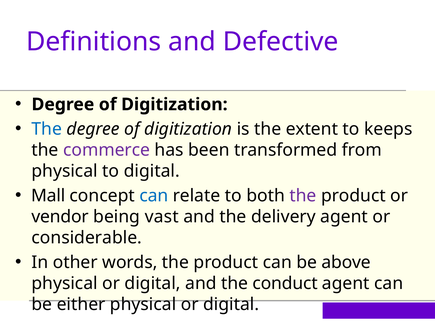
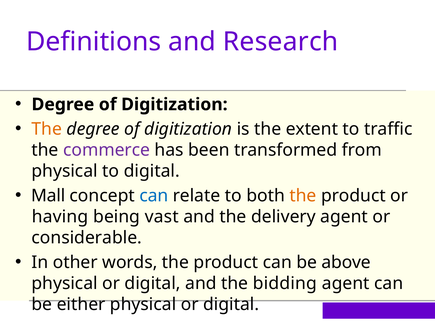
Defective: Defective -> Research
The at (47, 129) colour: blue -> orange
keeps: keeps -> traffic
the at (303, 196) colour: purple -> orange
vendor: vendor -> having
conduct: conduct -> bidding
